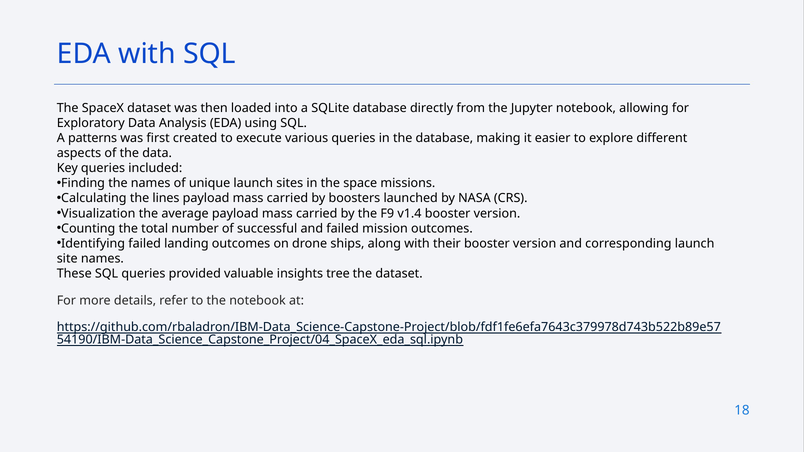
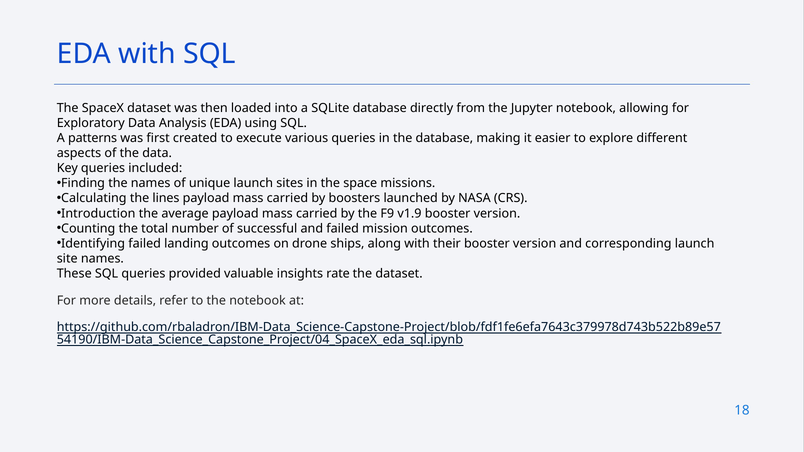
Visualization: Visualization -> Introduction
v1.4: v1.4 -> v1.9
tree: tree -> rate
